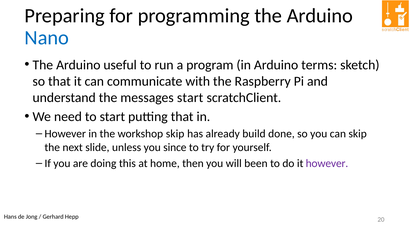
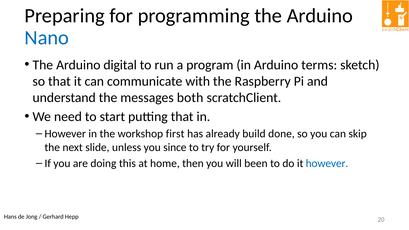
useful: useful -> digital
messages start: start -> both
workshop skip: skip -> first
however at (327, 163) colour: purple -> blue
